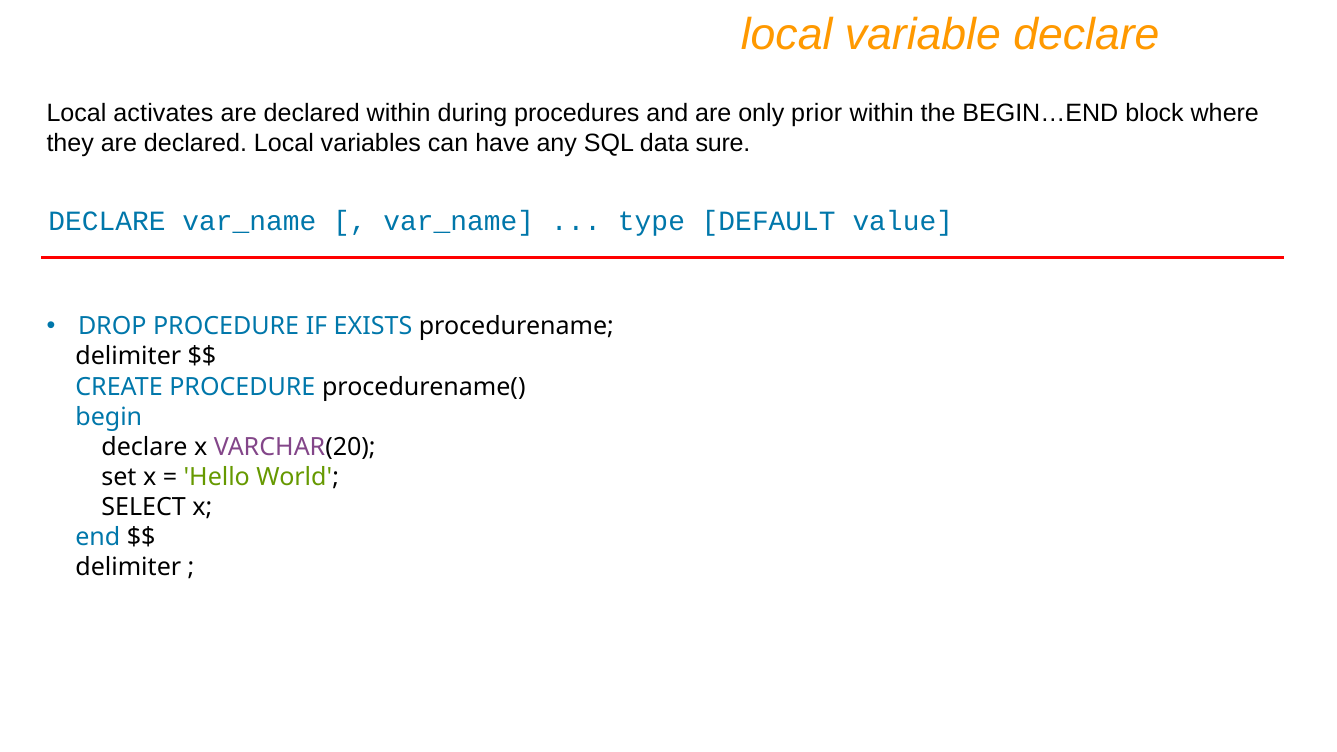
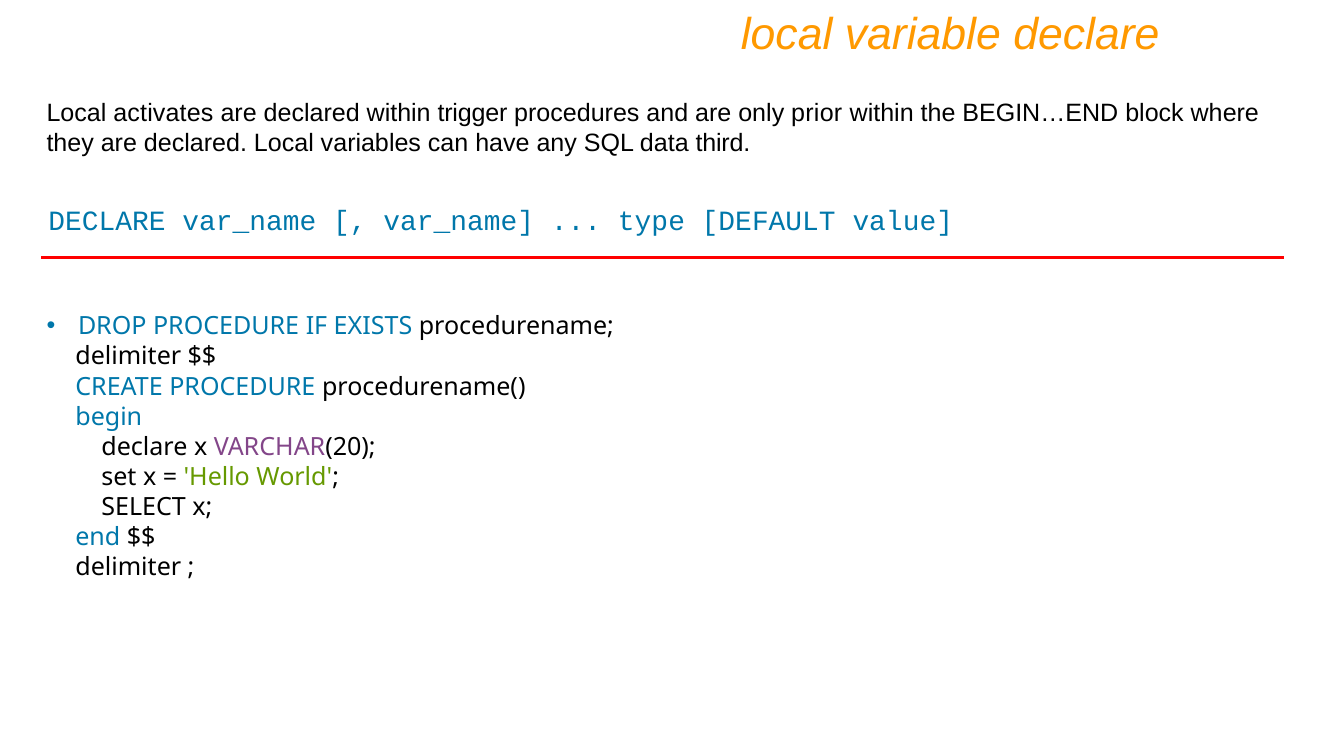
during: during -> trigger
sure: sure -> third
